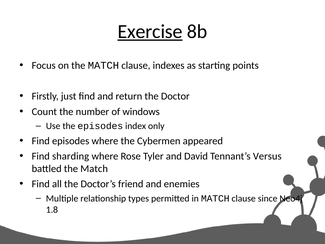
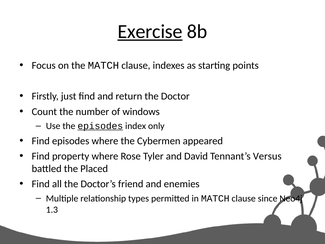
episodes at (100, 126) underline: none -> present
sharding: sharding -> property
battled the Match: Match -> Placed
1.8: 1.8 -> 1.3
